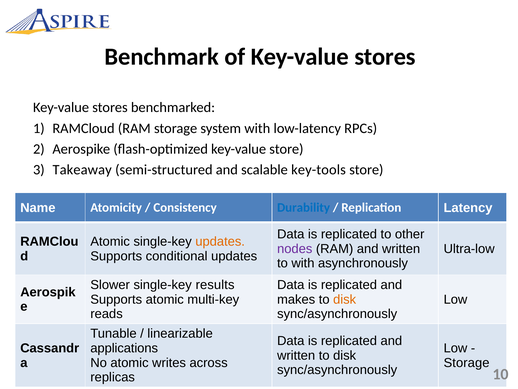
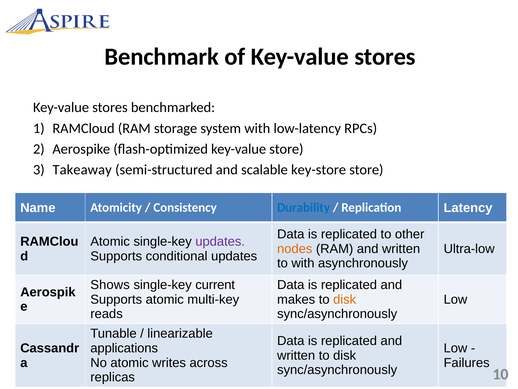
key-tools: key-tools -> key-store
updates at (220, 241) colour: orange -> purple
nodes colour: purple -> orange
Slower: Slower -> Shows
results: results -> current
Storage at (467, 362): Storage -> Failures
